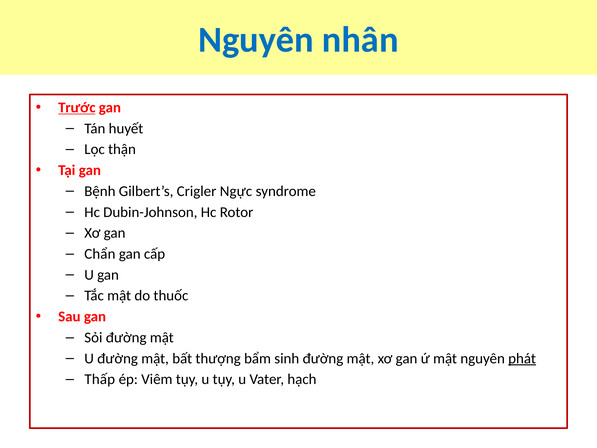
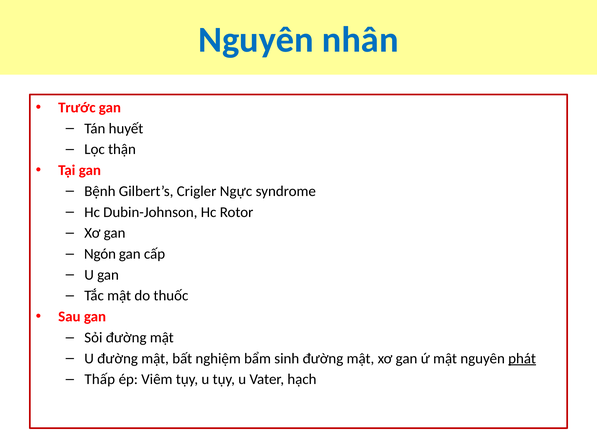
Trước underline: present -> none
Chẩn: Chẩn -> Ngón
thượng: thượng -> nghiệm
